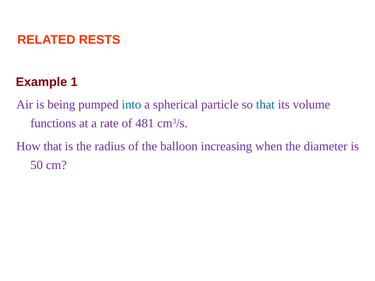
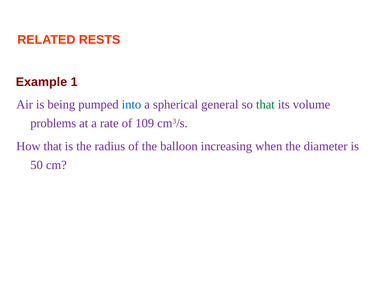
particle: particle -> general
that at (265, 105) colour: blue -> green
functions: functions -> problems
481: 481 -> 109
